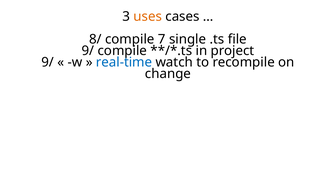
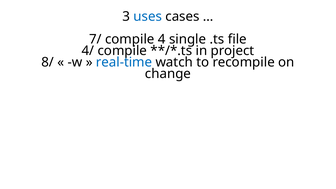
uses colour: orange -> blue
8/: 8/ -> 7/
7: 7 -> 4
9/ at (88, 51): 9/ -> 4/
9/ at (48, 62): 9/ -> 8/
